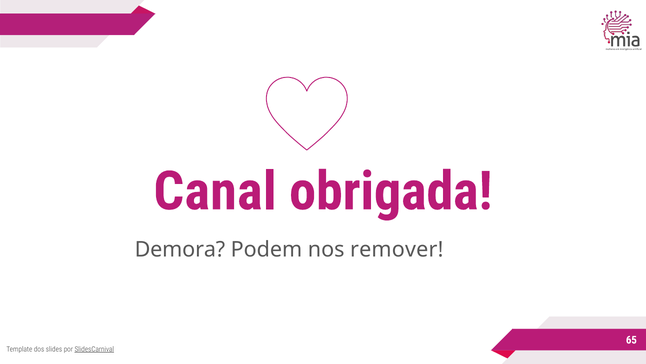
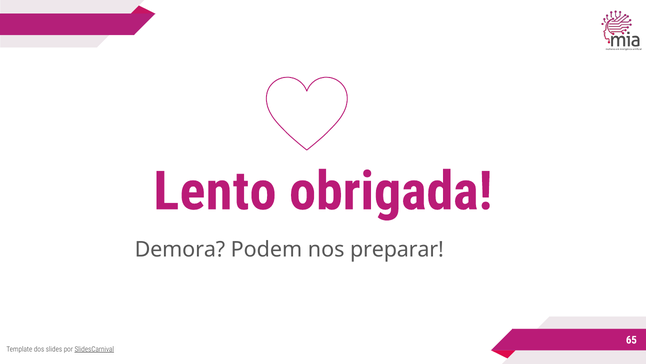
Canal: Canal -> Lento
remover: remover -> preparar
